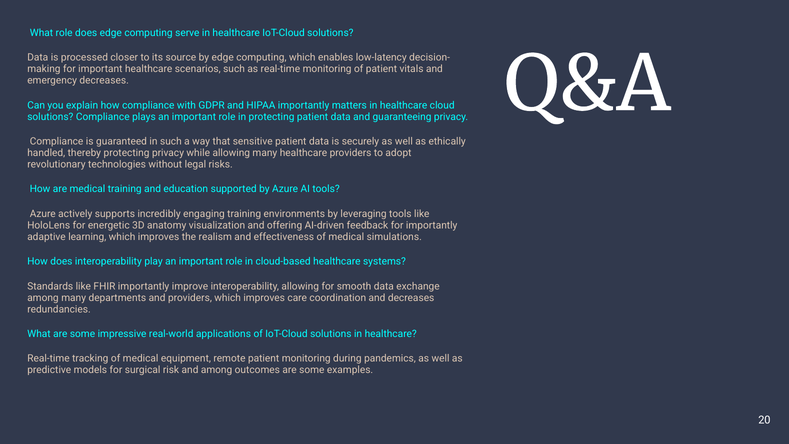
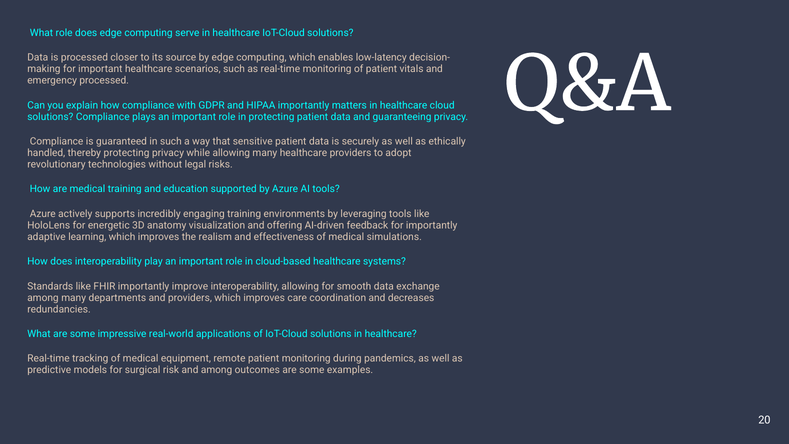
emergency decreases: decreases -> processed
